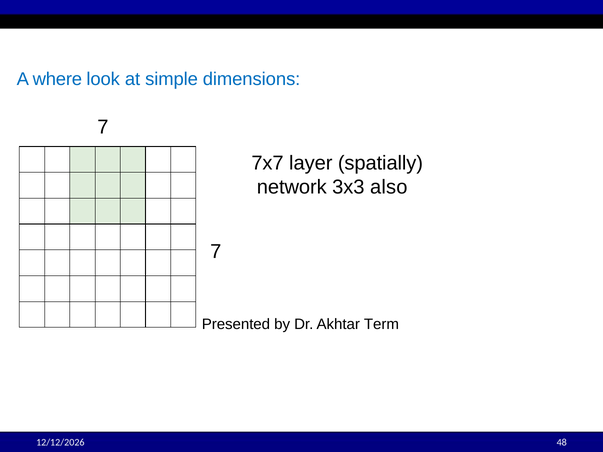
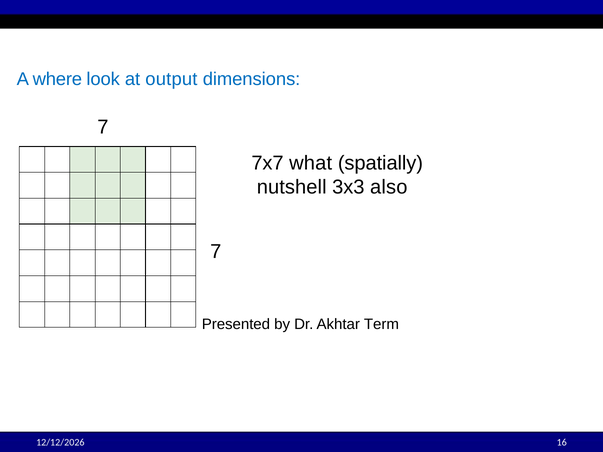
simple: simple -> output
layer: layer -> what
network: network -> nutshell
48: 48 -> 16
